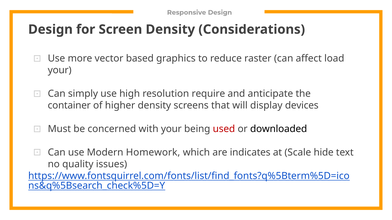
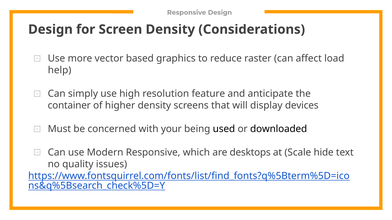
your at (60, 70): your -> help
require: require -> feature
used colour: red -> black
Modern Homework: Homework -> Responsive
indicates: indicates -> desktops
